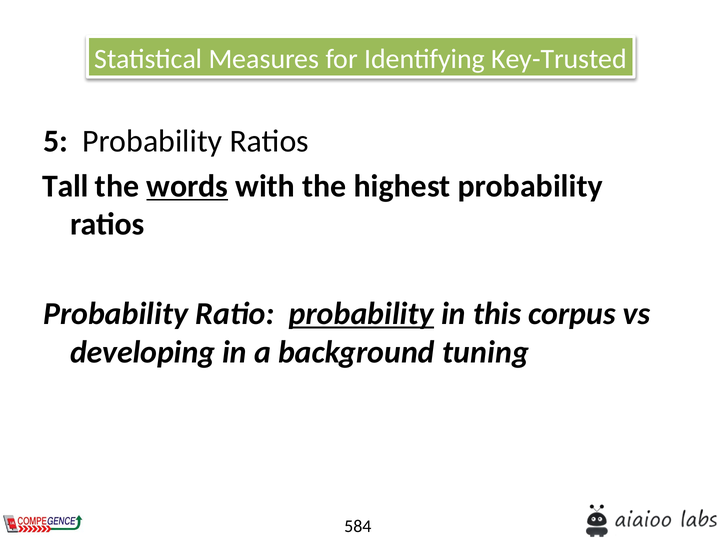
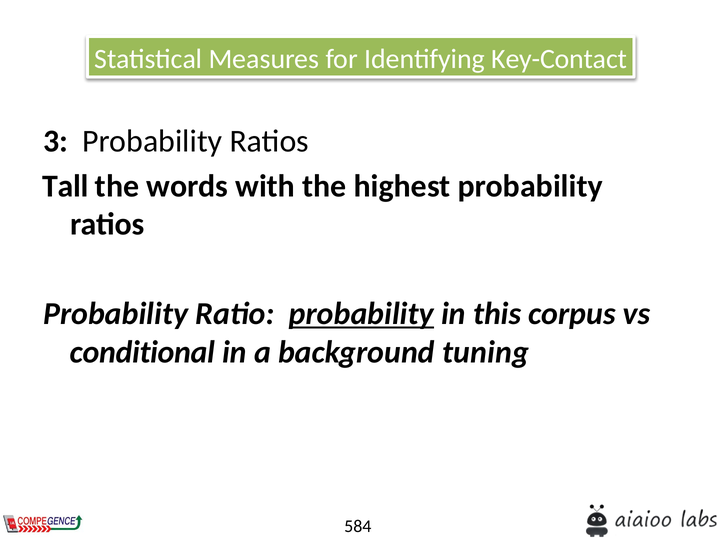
Key-Trusted: Key-Trusted -> Key-Contact
5: 5 -> 3
words underline: present -> none
developing: developing -> conditional
